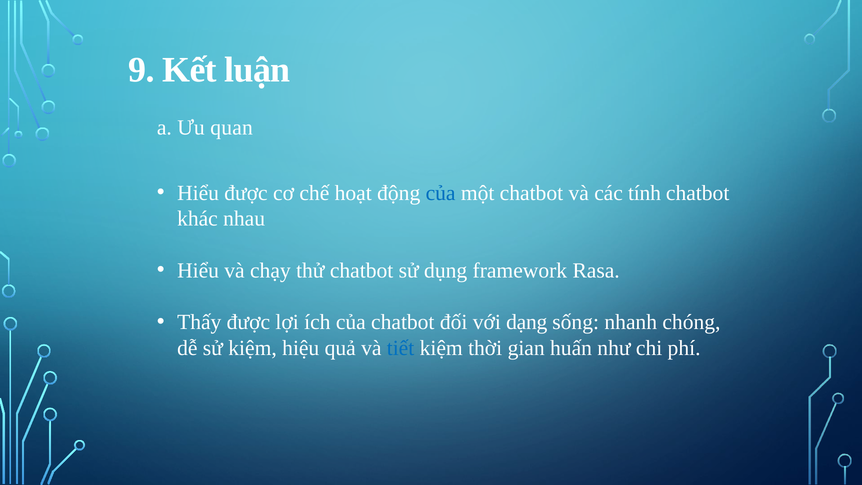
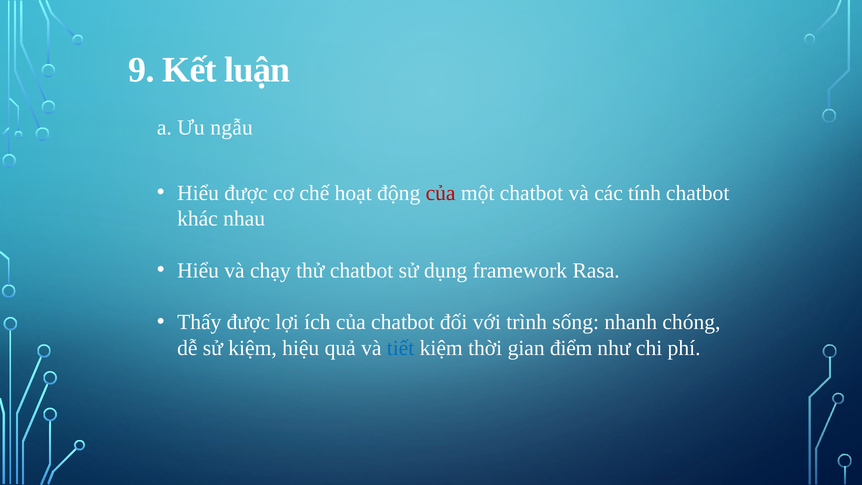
quan: quan -> ngẫu
của at (441, 193) colour: blue -> red
dạng: dạng -> trình
huấn: huấn -> điểm
